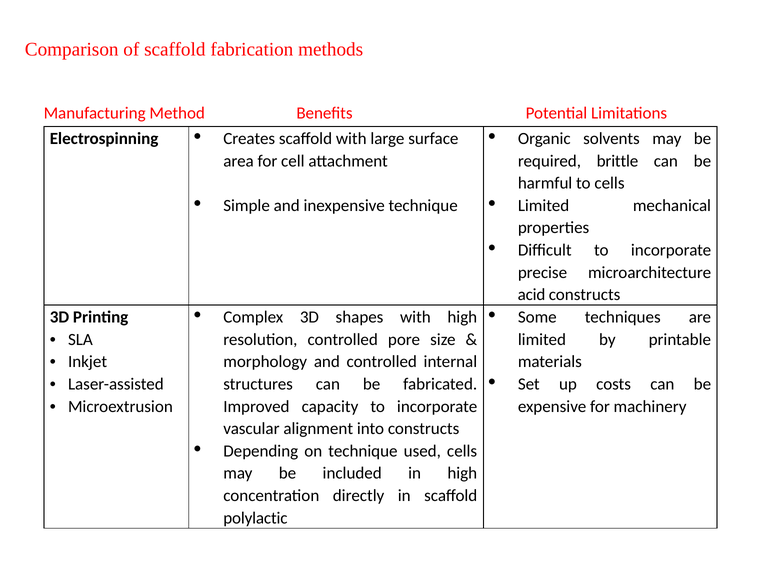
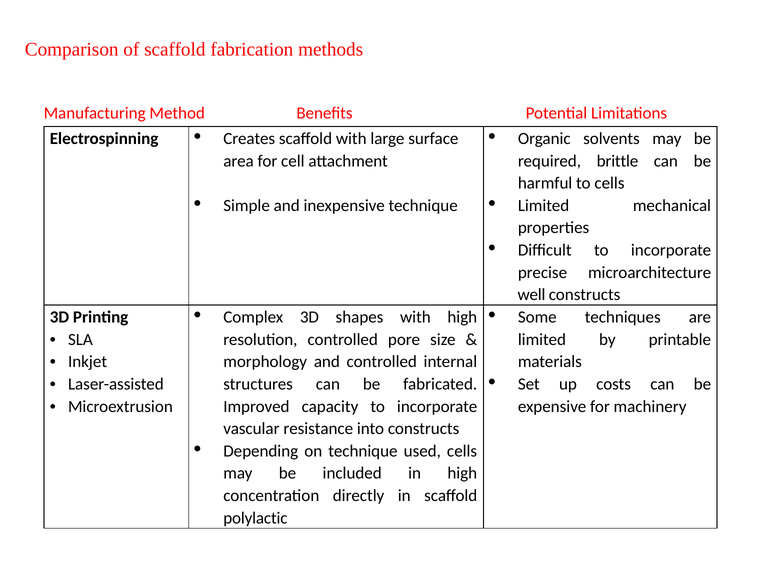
acid: acid -> well
alignment: alignment -> resistance
